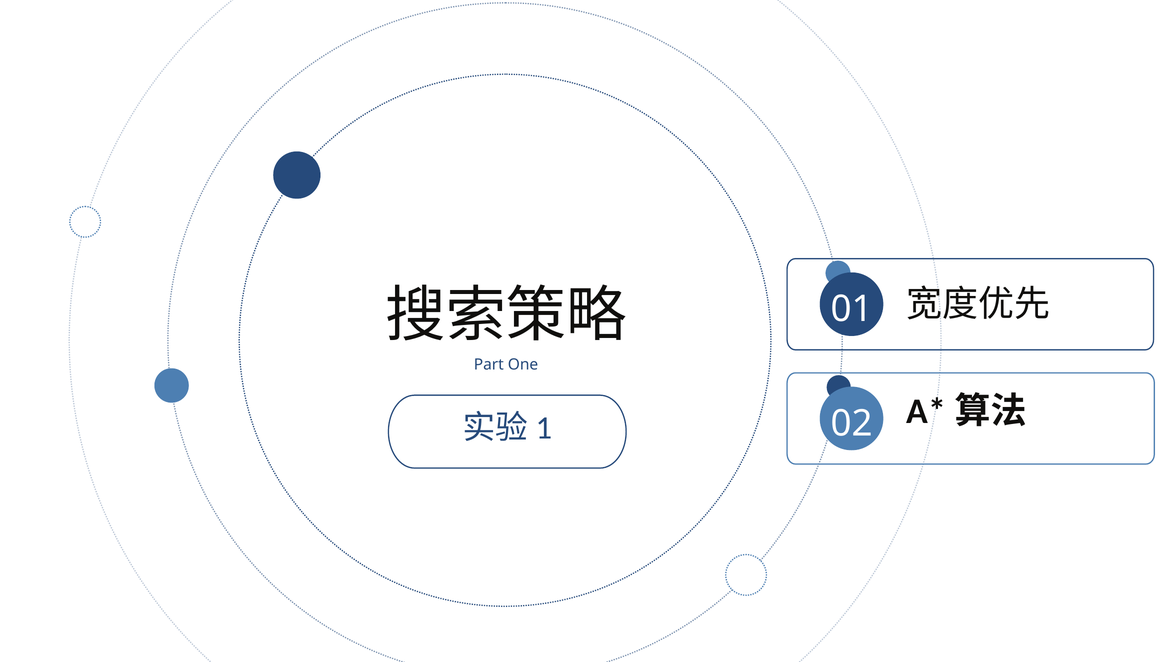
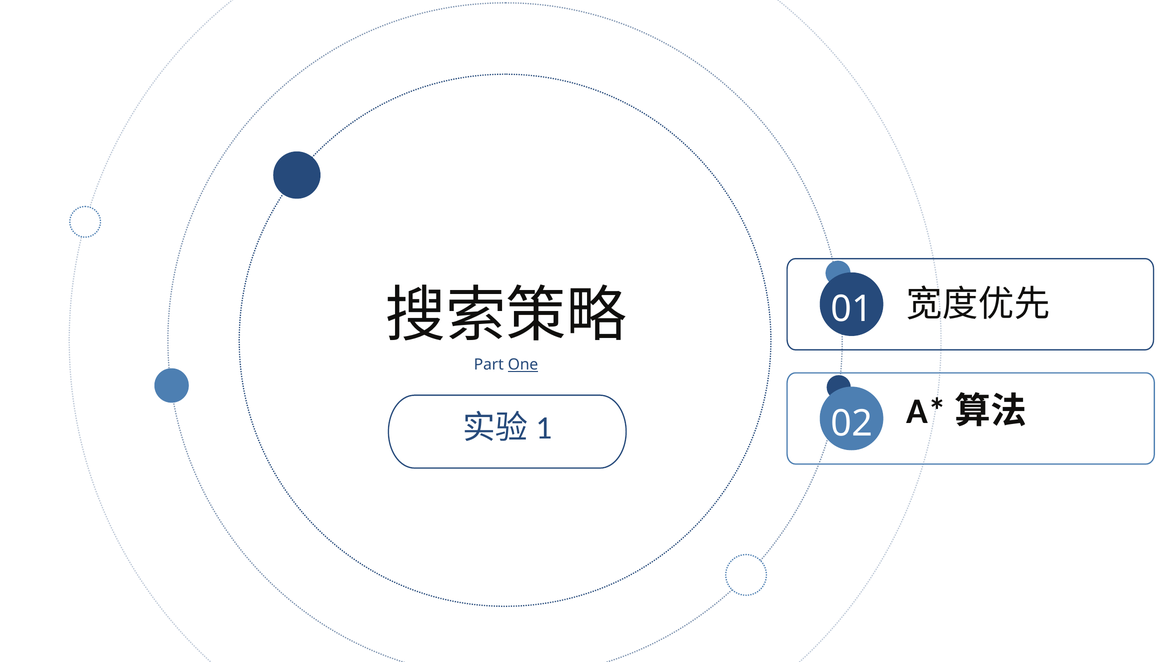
One underline: none -> present
